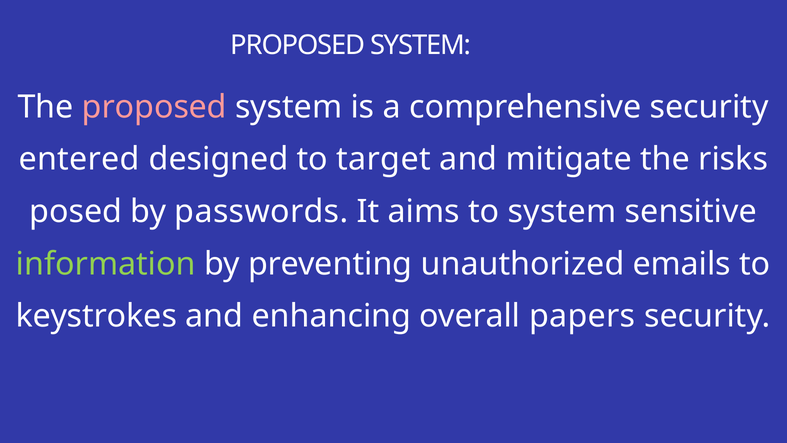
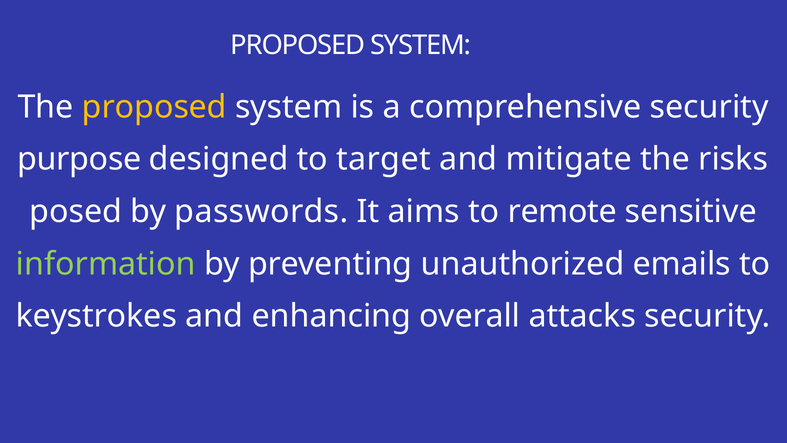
proposed at (154, 107) colour: pink -> yellow
entered: entered -> purpose
to system: system -> remote
papers: papers -> attacks
